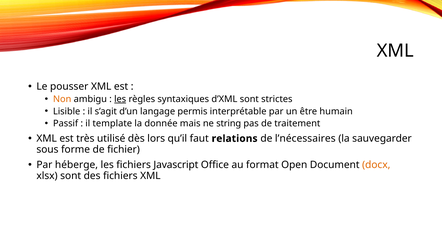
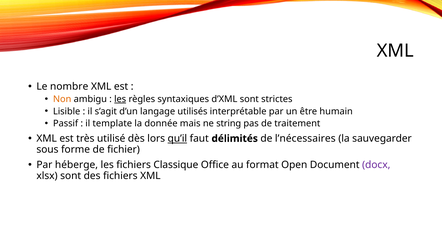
pousser: pousser -> nombre
permis: permis -> utilisés
qu’il underline: none -> present
relations: relations -> délimités
Javascript: Javascript -> Classique
docx colour: orange -> purple
